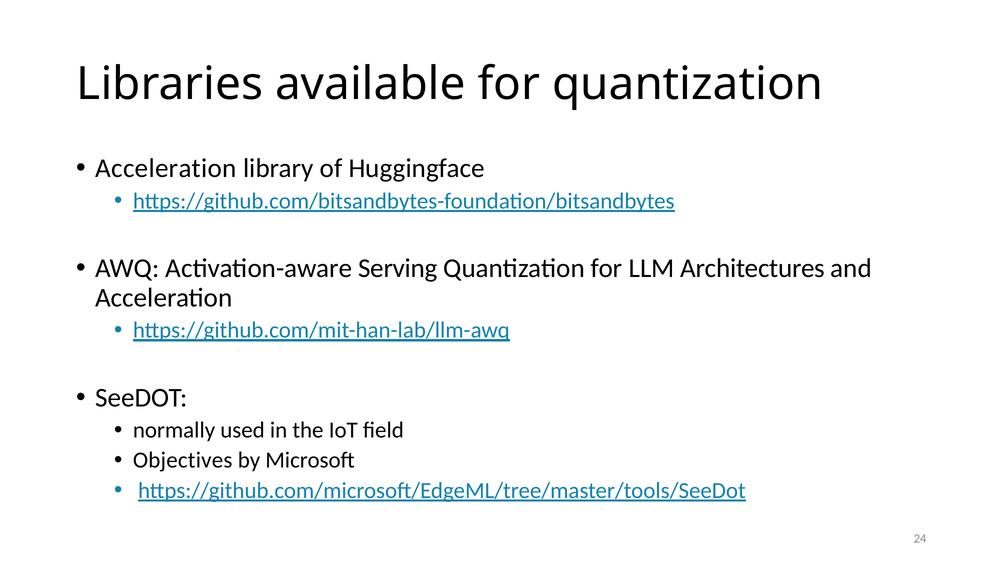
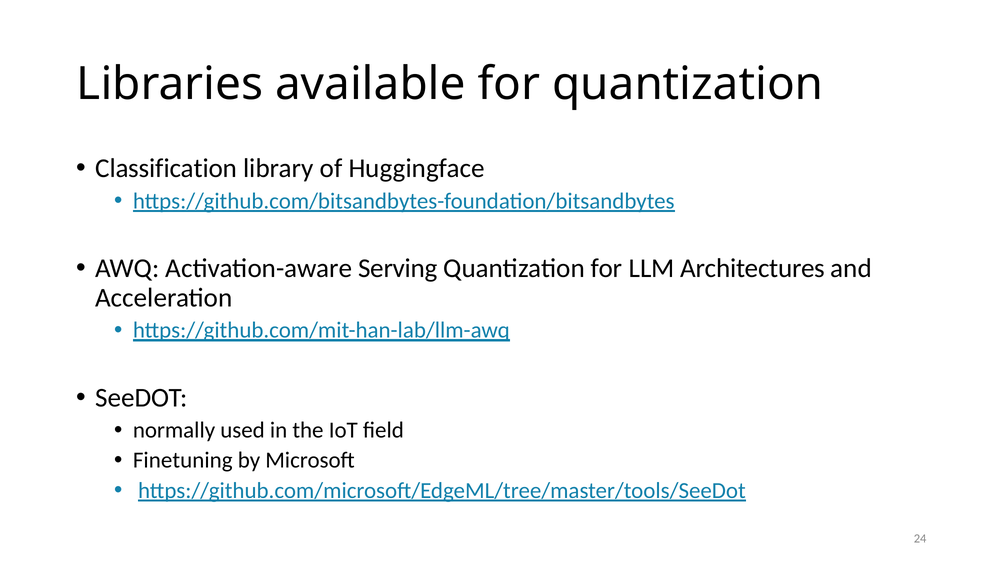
Acceleration at (166, 168): Acceleration -> Classification
Objectives: Objectives -> Finetuning
